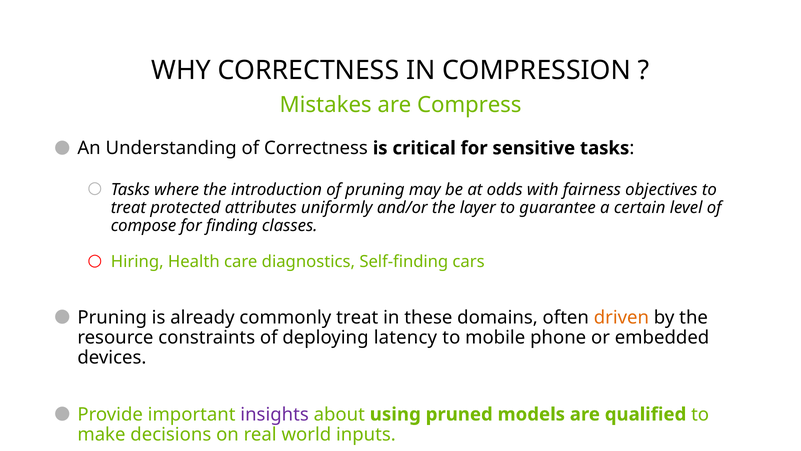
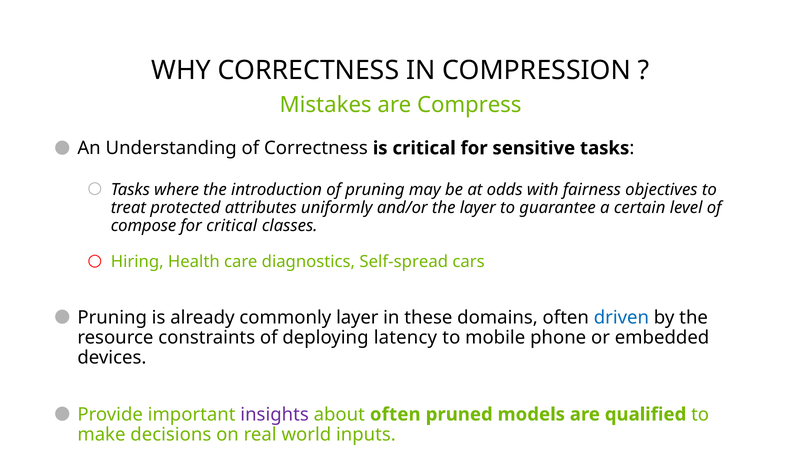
for finding: finding -> critical
Self-finding: Self-finding -> Self-spread
commonly treat: treat -> layer
driven colour: orange -> blue
about using: using -> often
